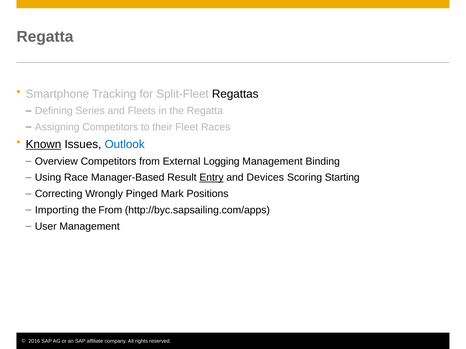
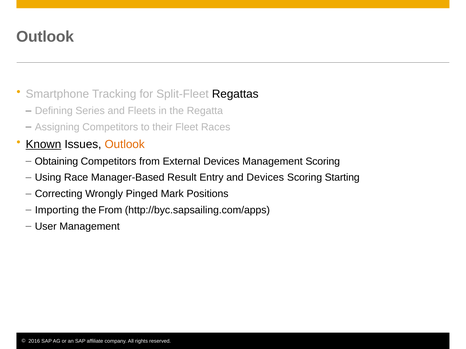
Regatta at (45, 37): Regatta -> Outlook
Outlook at (125, 145) colour: blue -> orange
Overview: Overview -> Obtaining
External Logging: Logging -> Devices
Management Binding: Binding -> Scoring
Entry underline: present -> none
